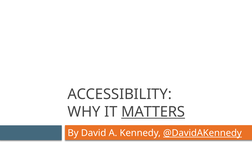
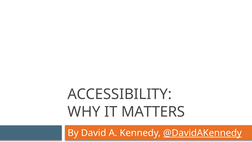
MATTERS underline: present -> none
